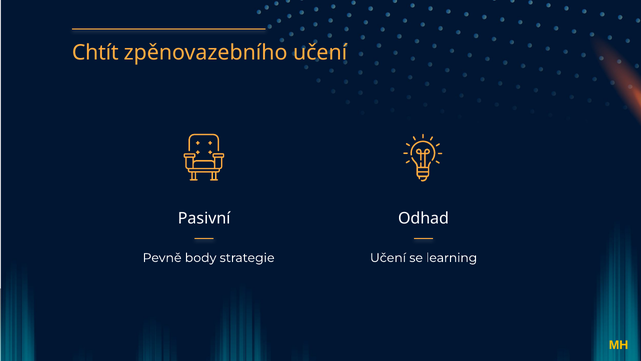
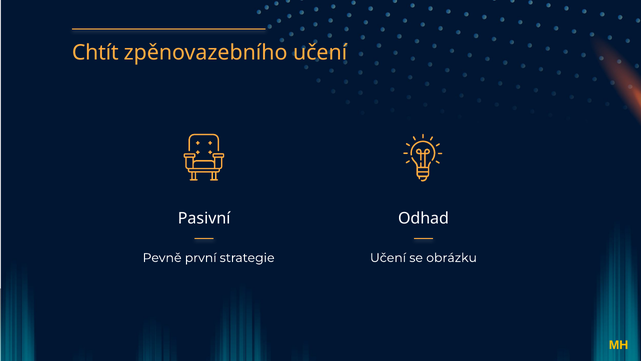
body: body -> první
learning: learning -> obrázku
